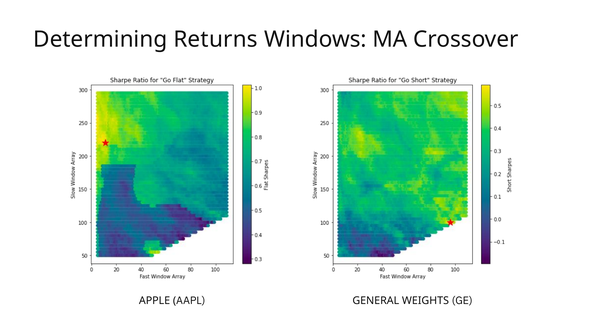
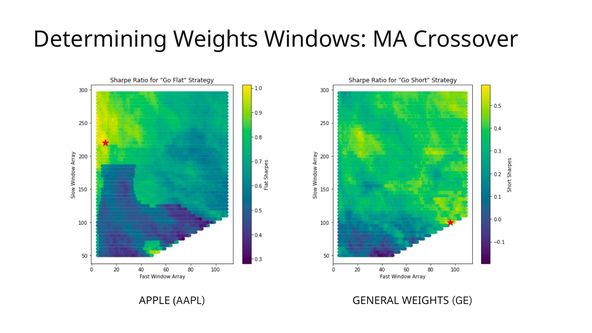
Determining Returns: Returns -> Weights
